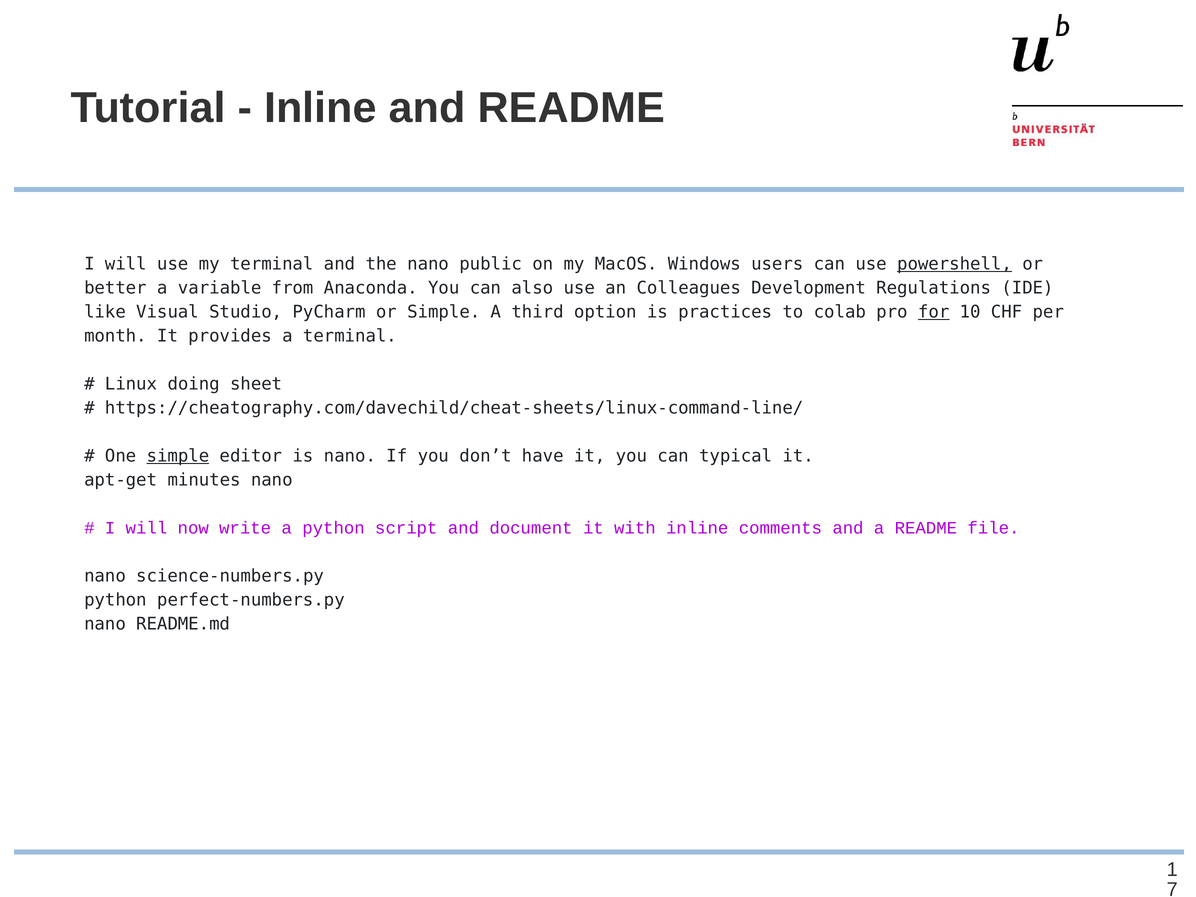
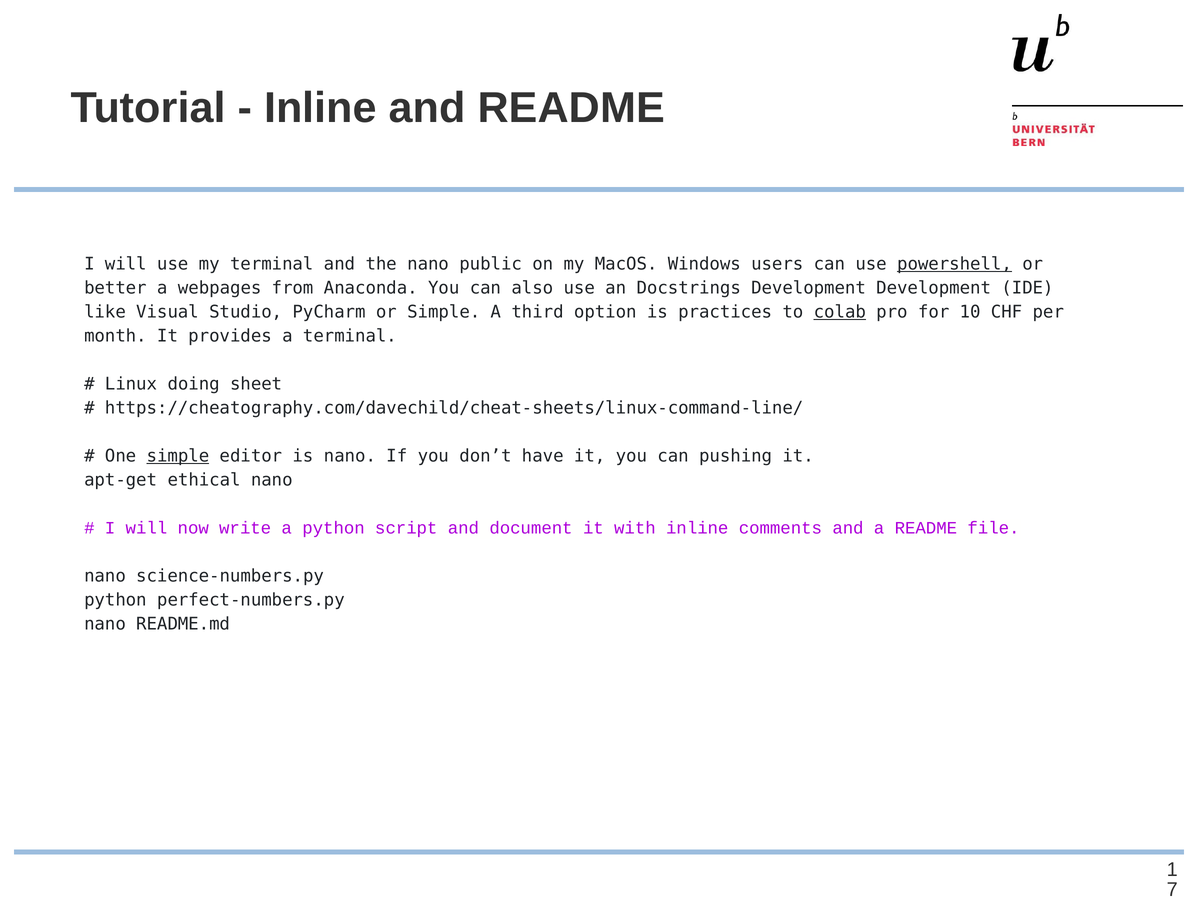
variable: variable -> webpages
Colleagues: Colleagues -> Docstrings
Development Regulations: Regulations -> Development
colab underline: none -> present
for underline: present -> none
typical: typical -> pushing
minutes: minutes -> ethical
